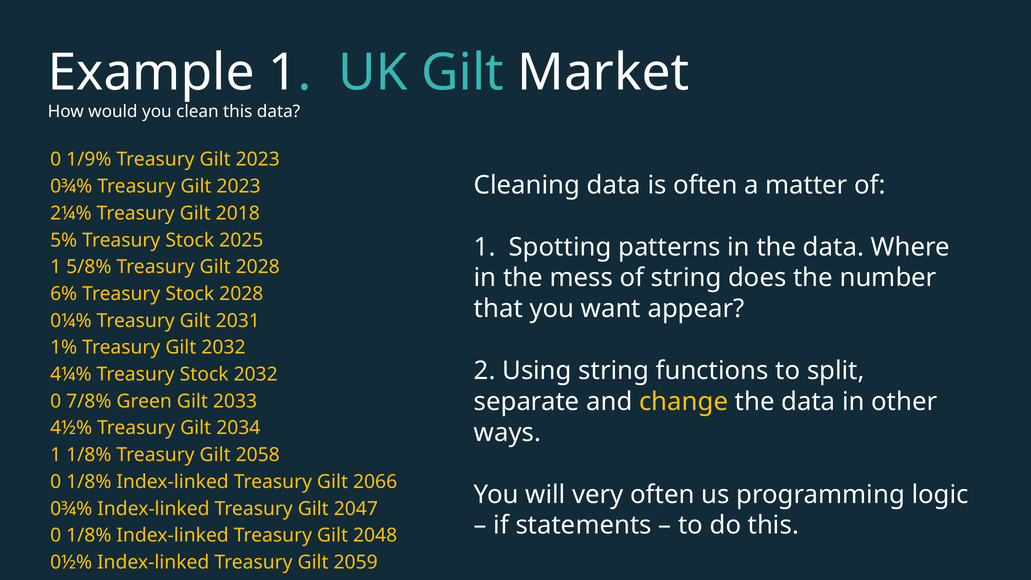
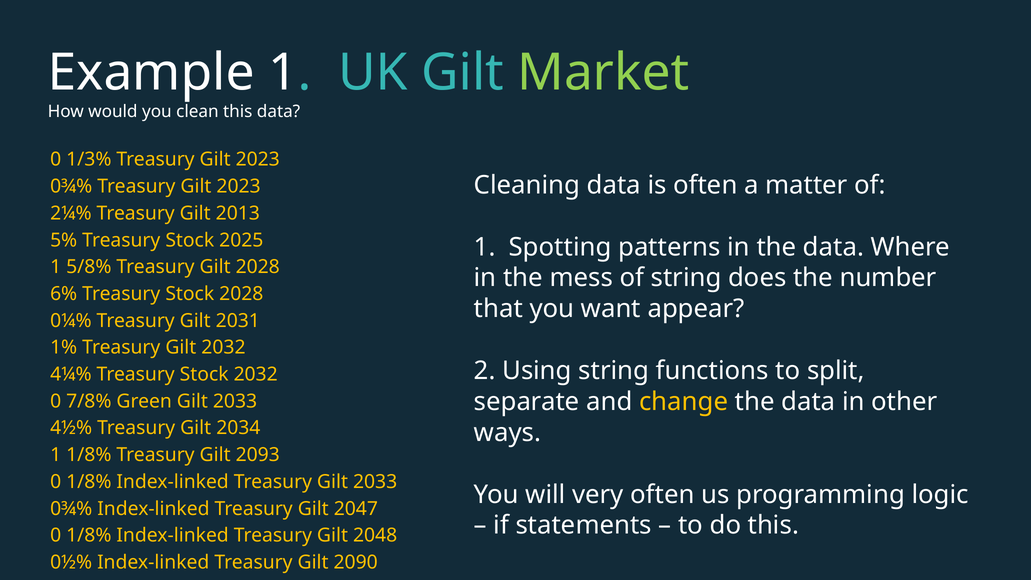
Market colour: white -> light green
1/9%: 1/9% -> 1/3%
2018: 2018 -> 2013
2058: 2058 -> 2093
Treasury Gilt 2066: 2066 -> 2033
2059: 2059 -> 2090
